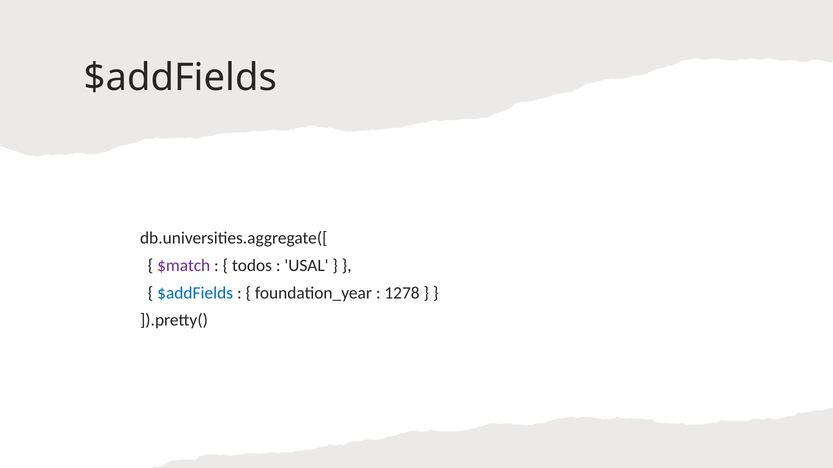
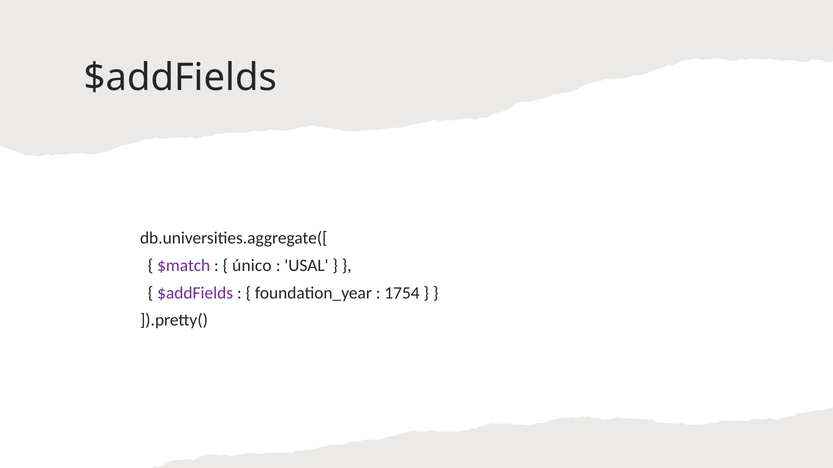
todos: todos -> único
$addFields at (195, 293) colour: blue -> purple
1278: 1278 -> 1754
